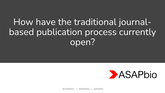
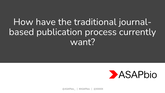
open: open -> want
